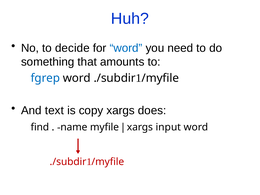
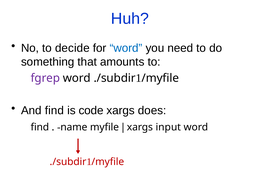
fgrep colour: blue -> purple
And text: text -> find
copy: copy -> code
